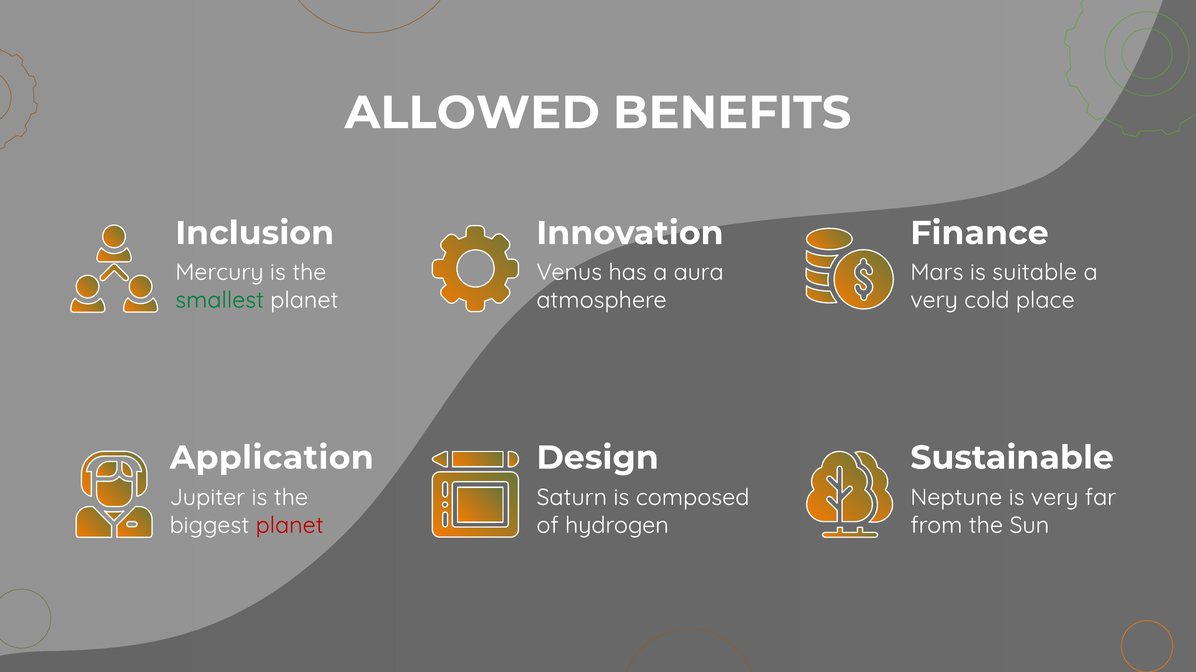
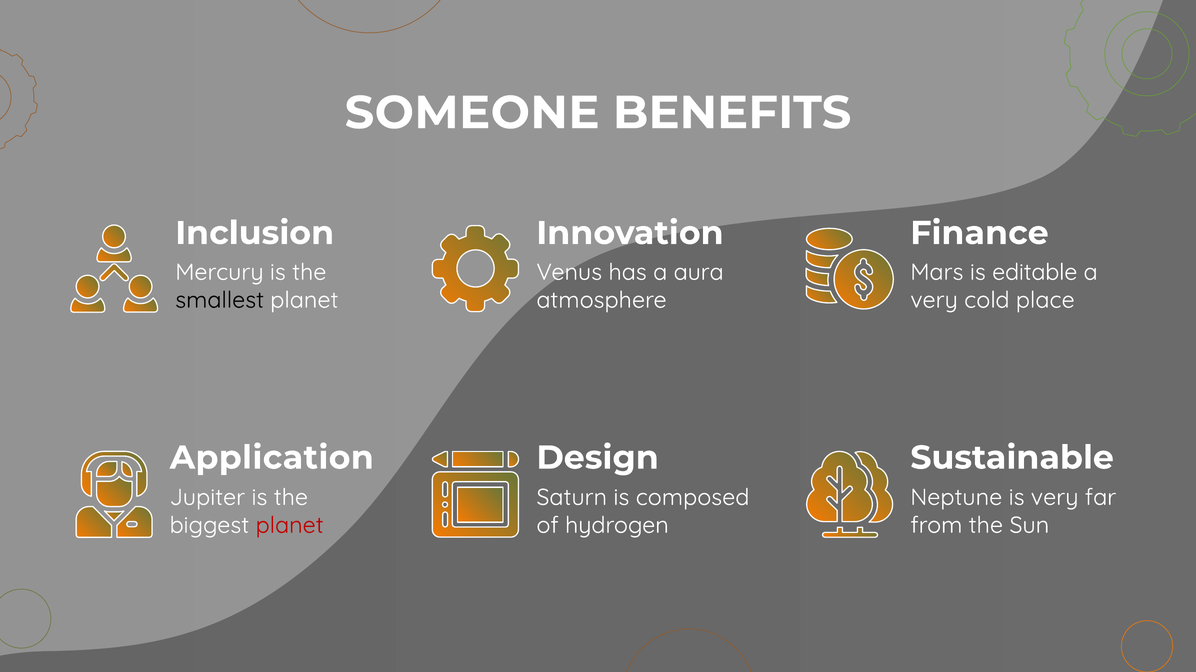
ALLOWED: ALLOWED -> SOMEONE
suitable: suitable -> editable
smallest colour: green -> black
